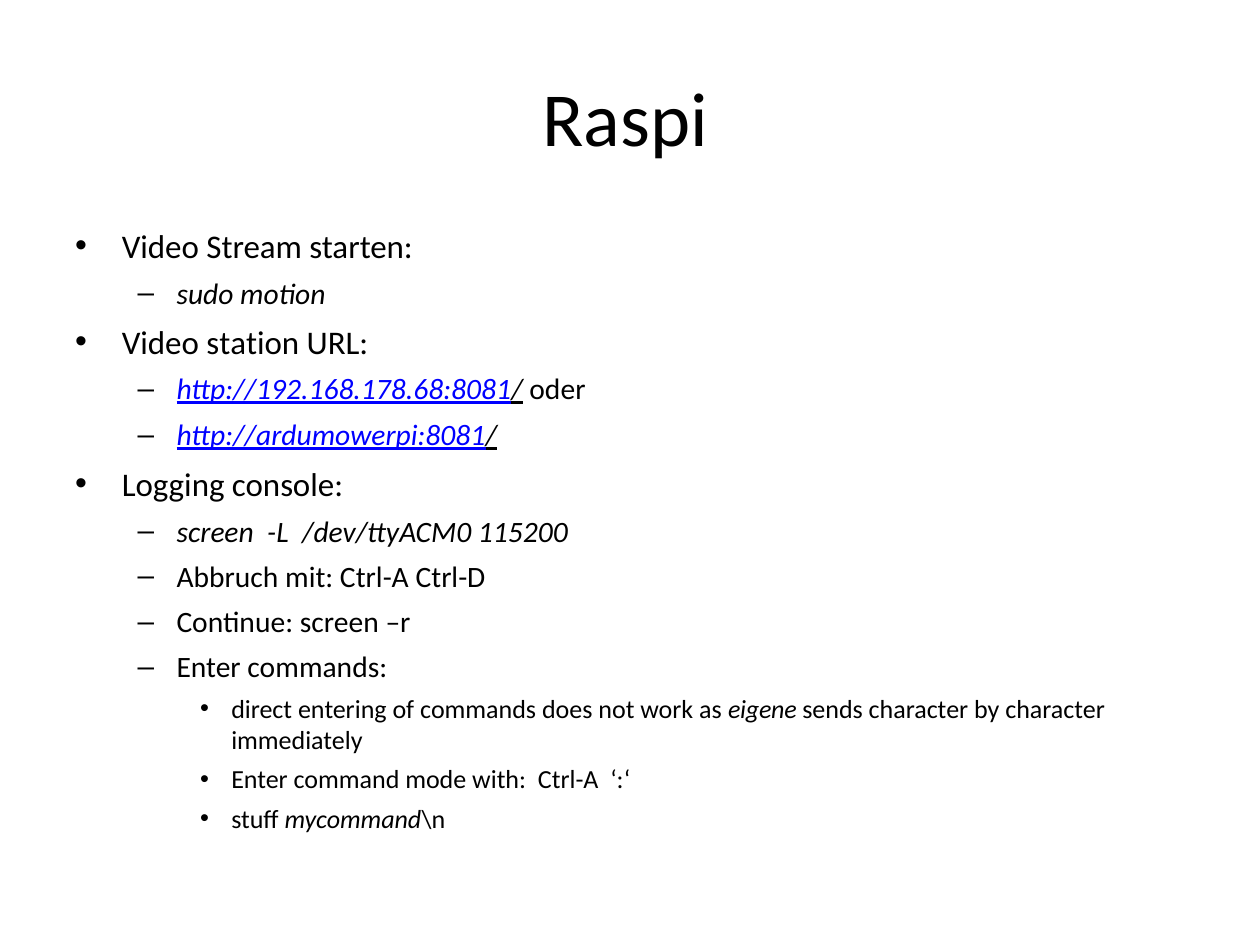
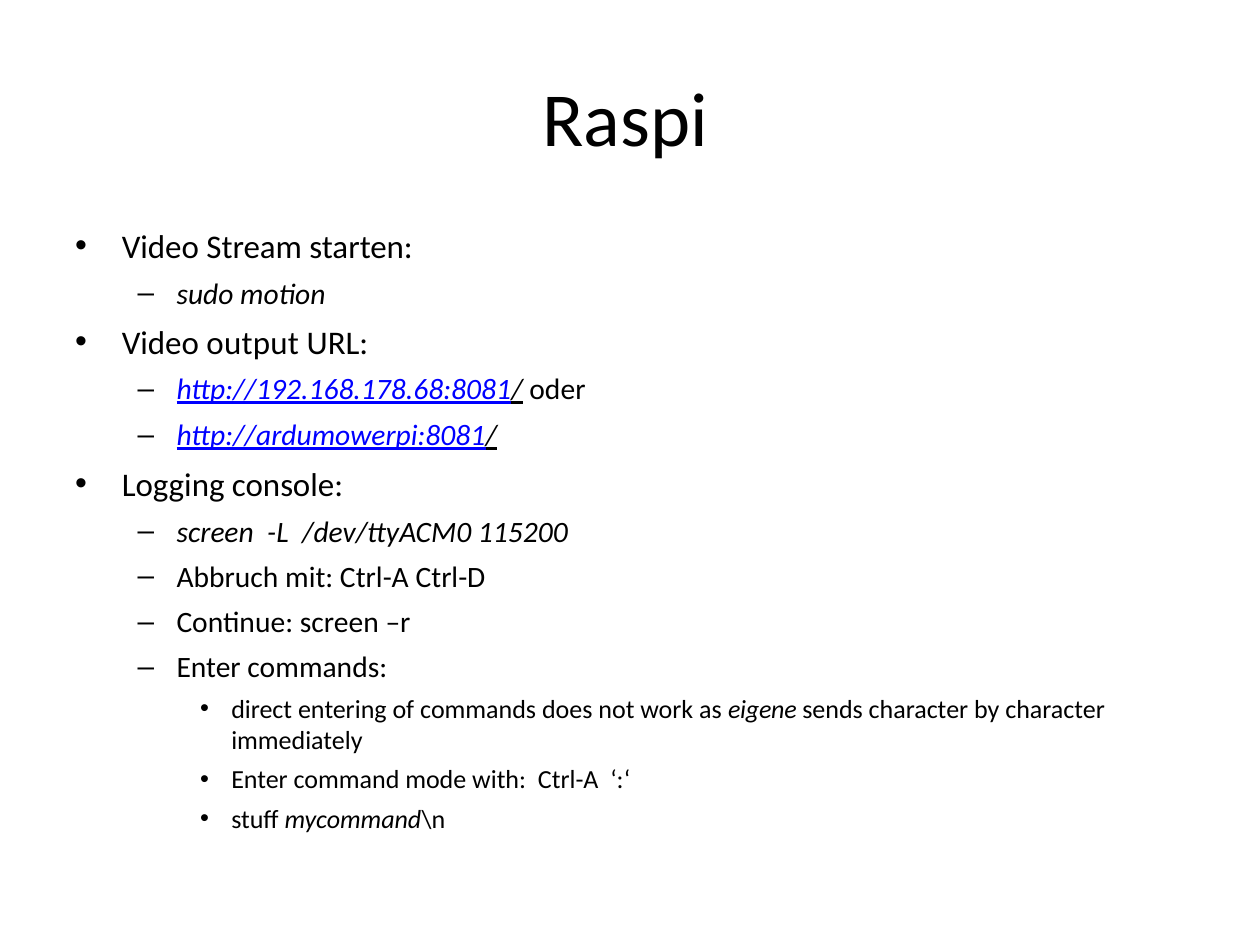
station: station -> output
